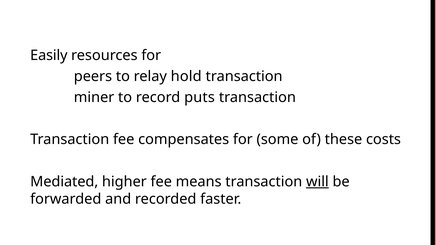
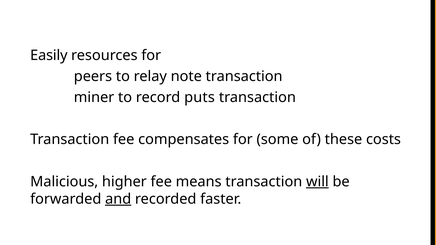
hold: hold -> note
Mediated: Mediated -> Malicious
and underline: none -> present
